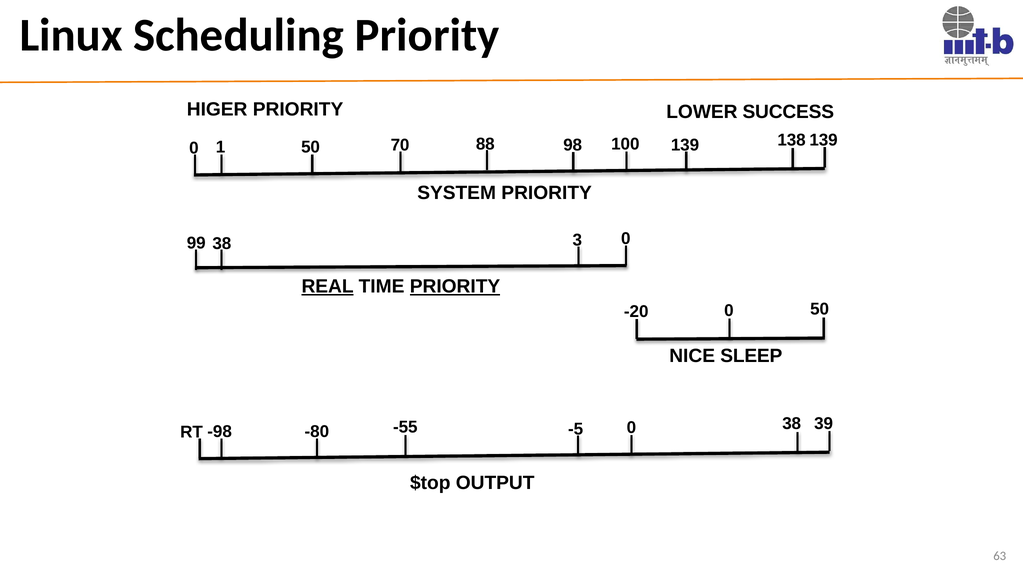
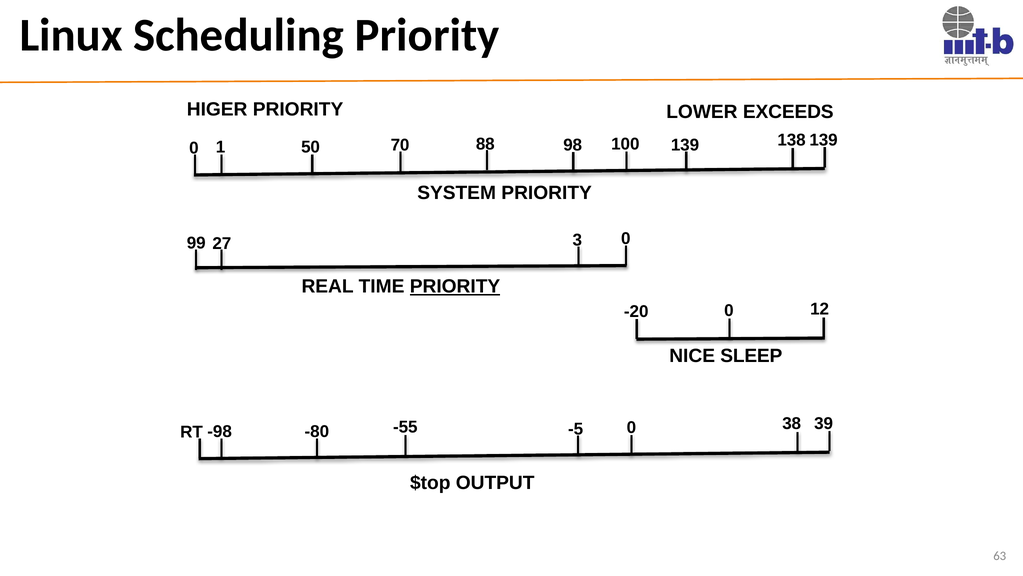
SUCCESS: SUCCESS -> EXCEEDS
99 38: 38 -> 27
REAL underline: present -> none
-20 50: 50 -> 12
